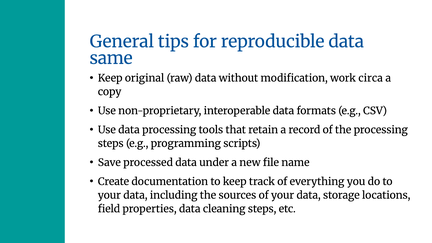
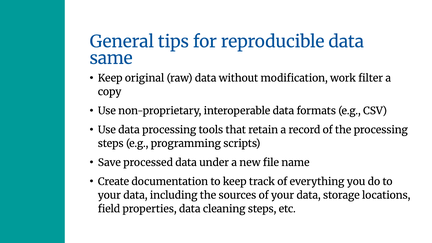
circa: circa -> filter
